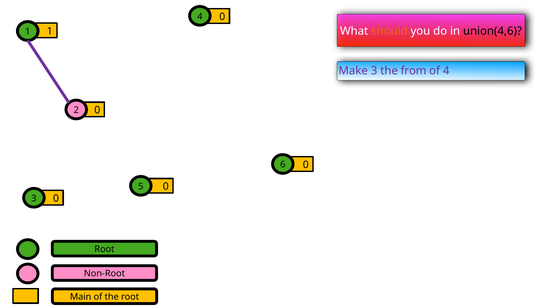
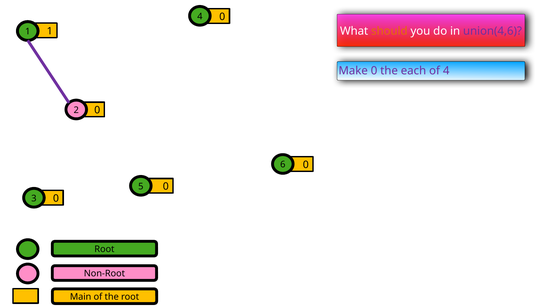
union(4,6 colour: black -> purple
Make 3: 3 -> 0
from: from -> each
